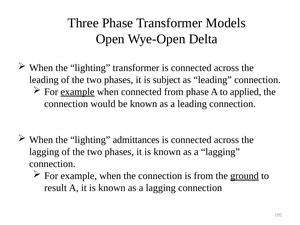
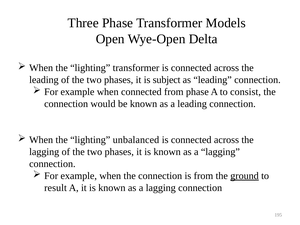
example at (77, 92) underline: present -> none
applied: applied -> consist
admittances: admittances -> unbalanced
